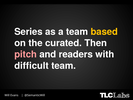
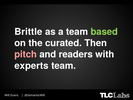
Series: Series -> Brittle
based colour: yellow -> light green
difficult: difficult -> experts
